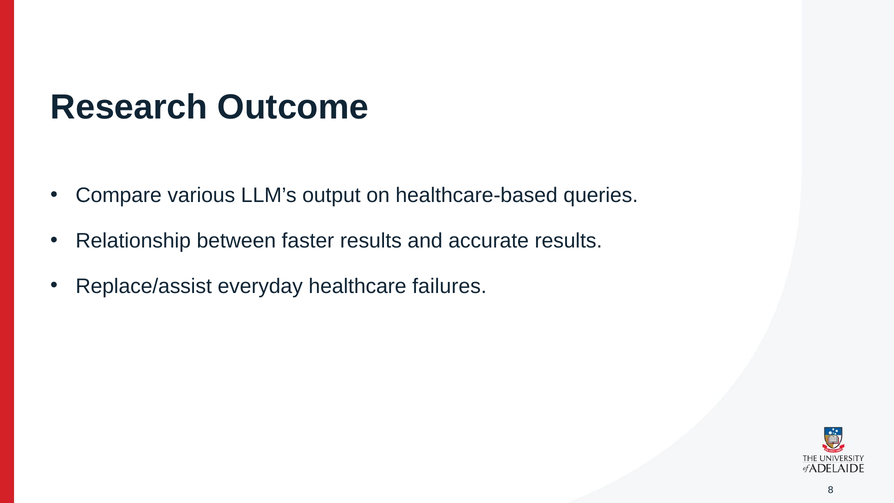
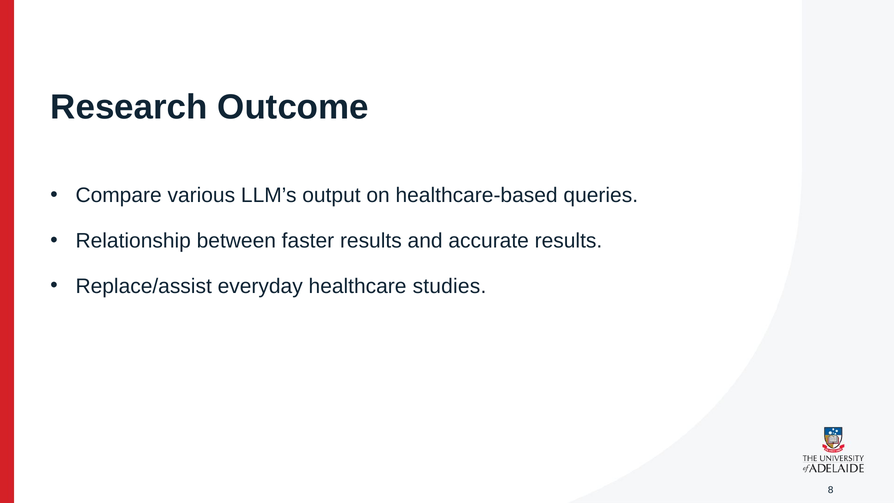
failures: failures -> studies
